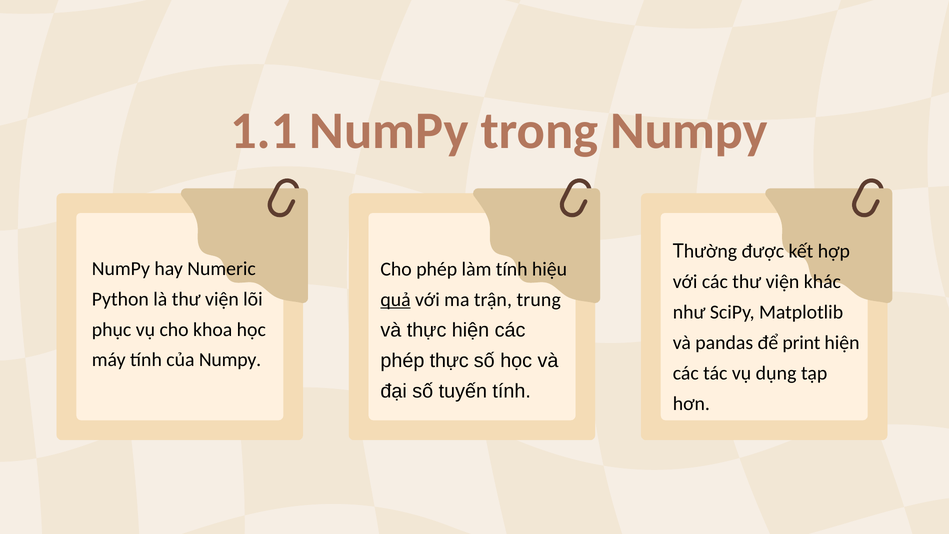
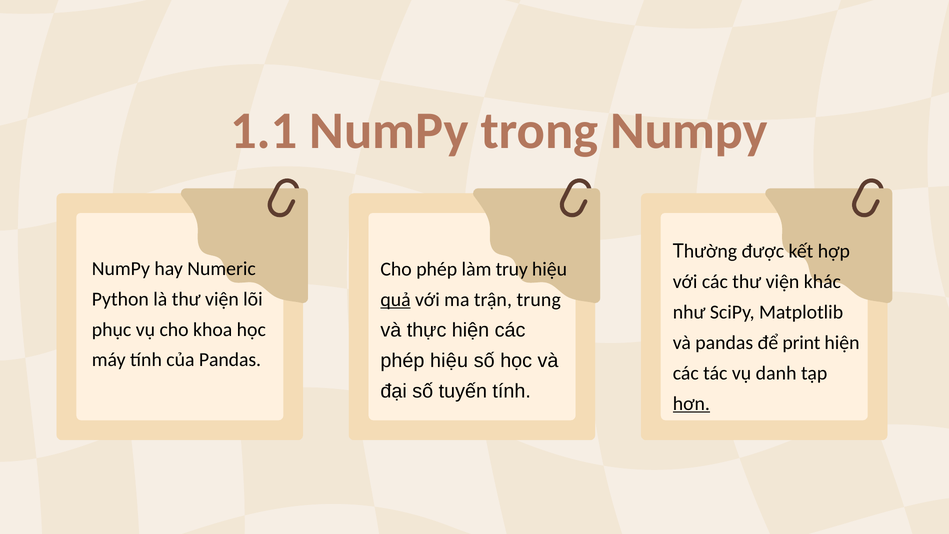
làm tính: tính -> truy
phép thực: thực -> hiệu
của Numpy: Numpy -> Pandas
dụng: dụng -> danh
hơn underline: none -> present
